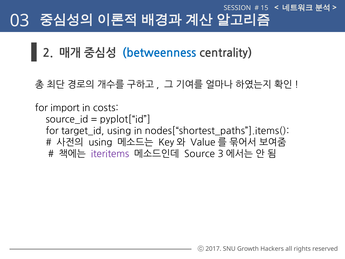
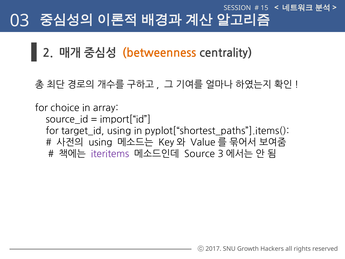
betweenness colour: blue -> orange
import: import -> choice
costs: costs -> array
pyplot[“id: pyplot[“id -> import[“id
nodes[“shortest_paths”].items(: nodes[“shortest_paths”].items( -> pyplot[“shortest_paths”].items(
